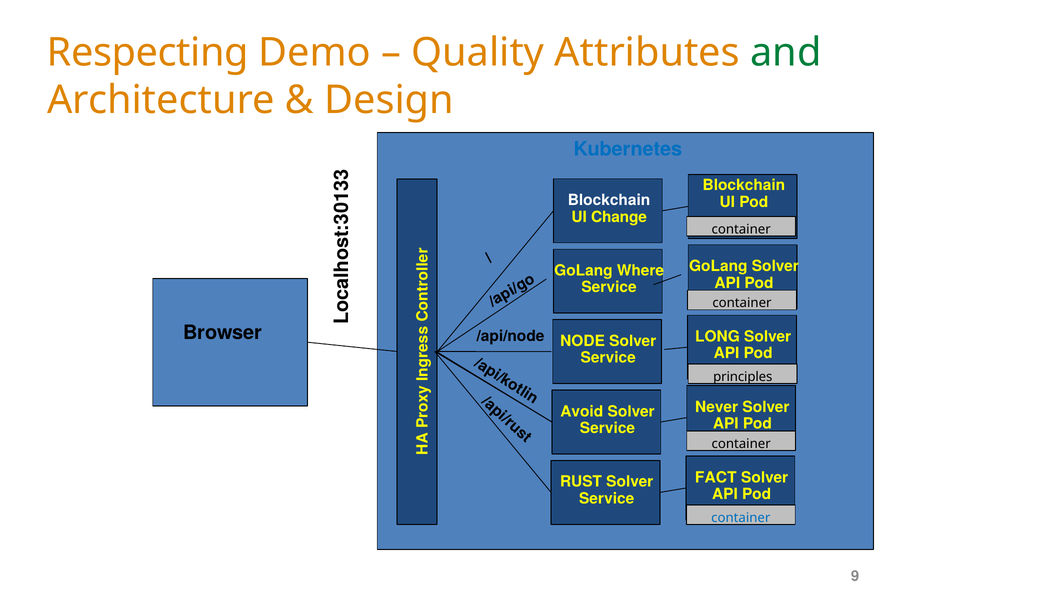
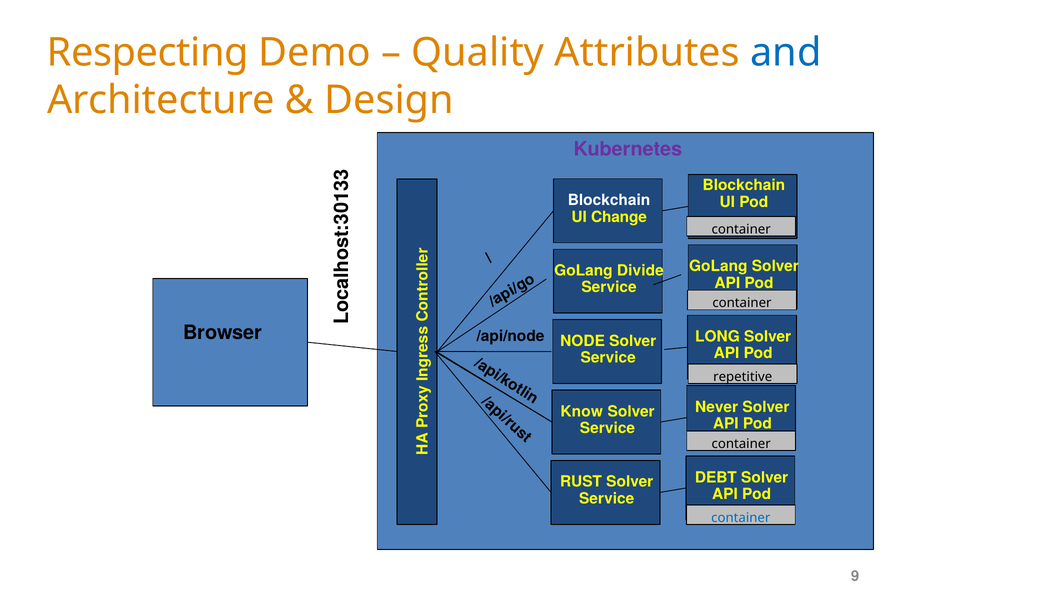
and colour: green -> blue
Kubernetes colour: blue -> purple
Where: Where -> Divide
principles: principles -> repetitive
Avoid: Avoid -> Know
FACT: FACT -> DEBT
